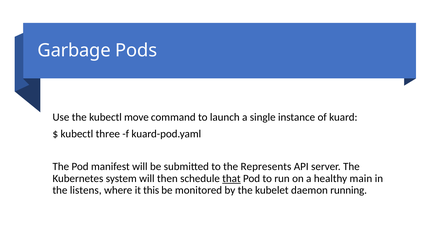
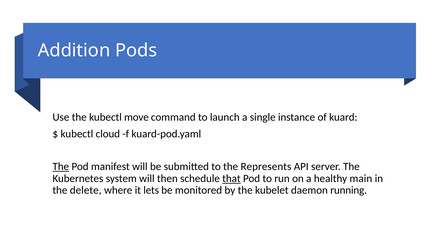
Garbage: Garbage -> Addition
three: three -> cloud
The at (61, 167) underline: none -> present
listens: listens -> delete
this: this -> lets
